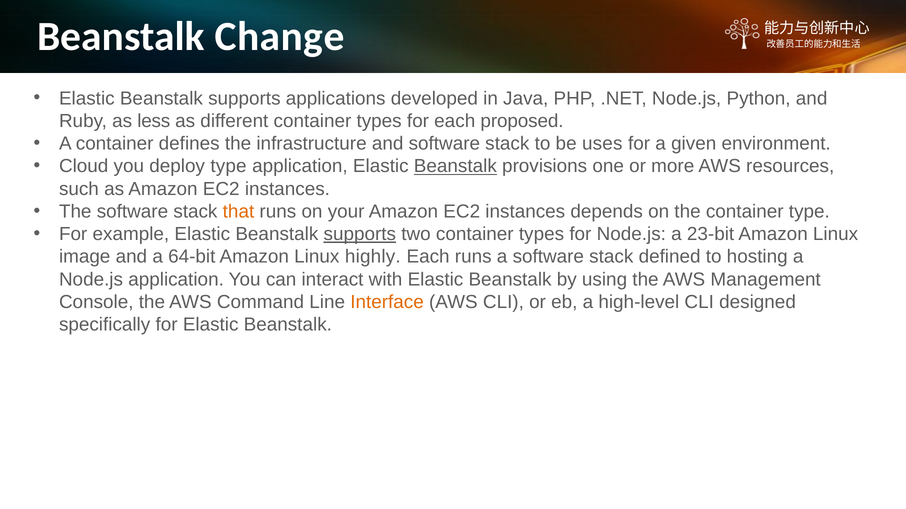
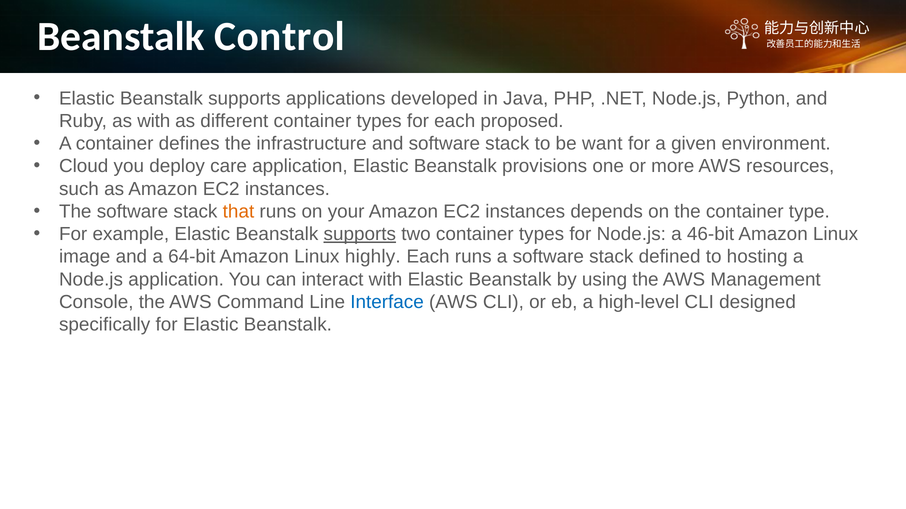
Change: Change -> Control
as less: less -> with
uses: uses -> want
deploy type: type -> care
Beanstalk at (455, 166) underline: present -> none
23-bit: 23-bit -> 46-bit
Interface colour: orange -> blue
